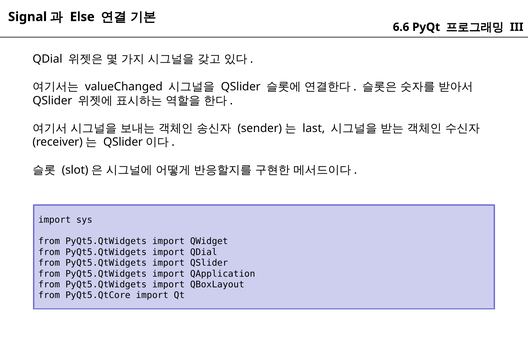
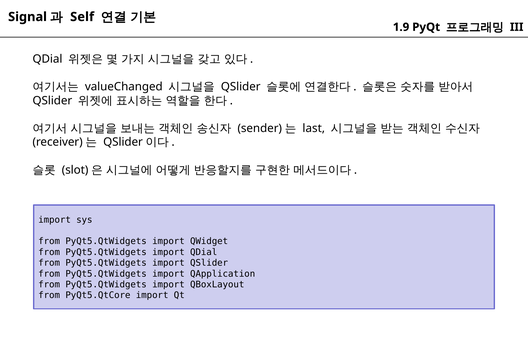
Else: Else -> Self
6.6: 6.6 -> 1.9
